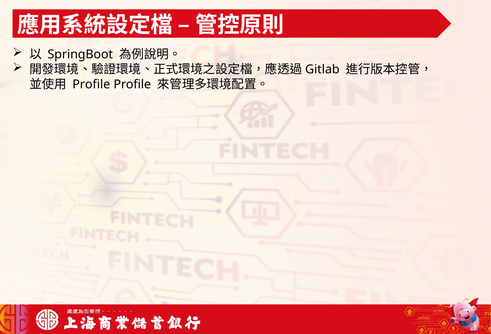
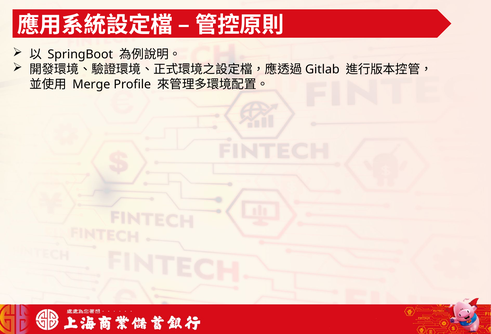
Profile at (91, 84): Profile -> Merge
